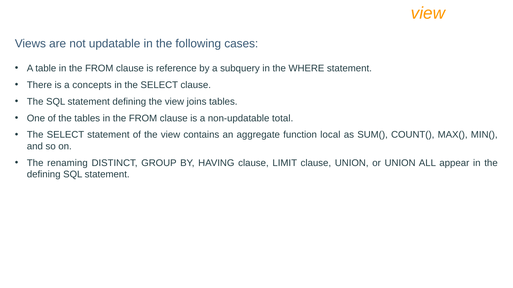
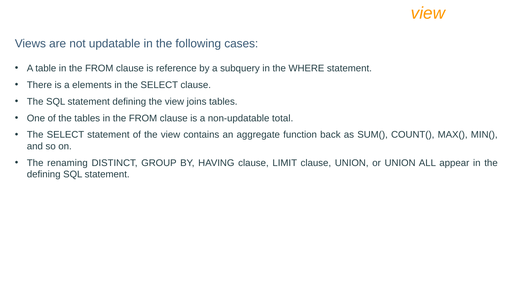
concepts: concepts -> elements
local: local -> back
